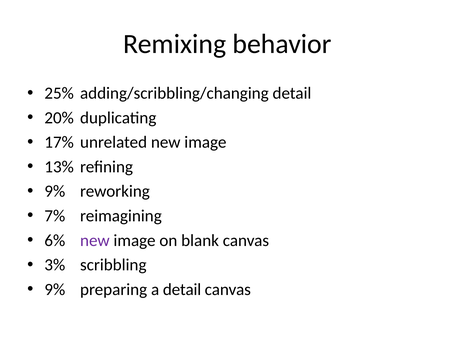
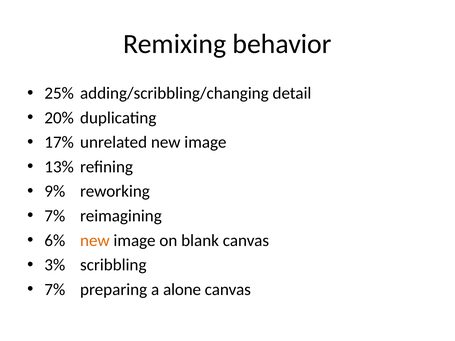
new at (95, 241) colour: purple -> orange
9% at (55, 290): 9% -> 7%
a detail: detail -> alone
